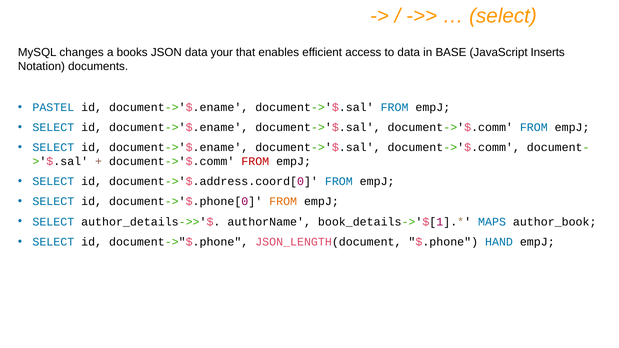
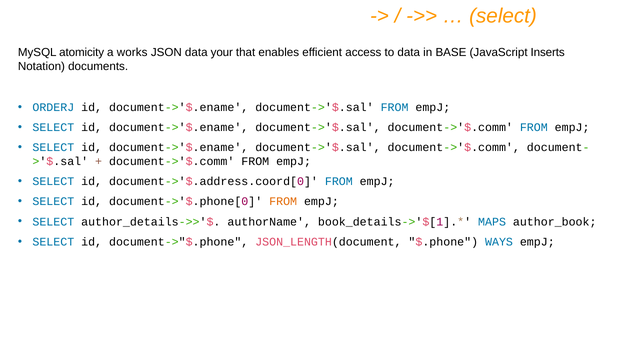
changes: changes -> atomicity
books: books -> works
PASTEL: PASTEL -> ORDERJ
FROM at (255, 162) colour: red -> black
HAND: HAND -> WAYS
